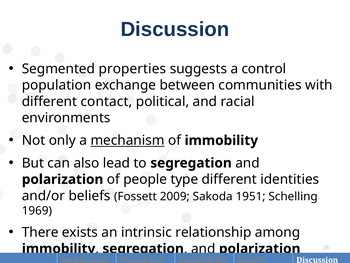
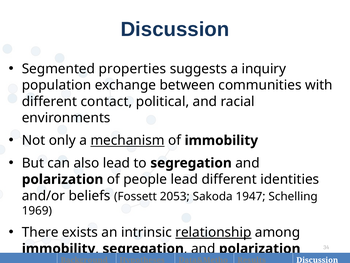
control: control -> inquiry
people type: type -> lead
2009: 2009 -> 2053
1951: 1951 -> 1947
relationship underline: none -> present
